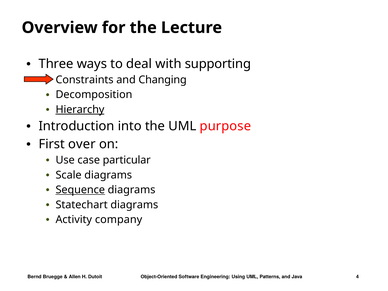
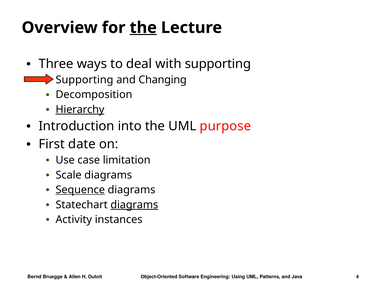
the at (143, 28) underline: none -> present
Constraints at (85, 80): Constraints -> Supporting
over: over -> date
particular: particular -> limitation
diagrams at (134, 205) underline: none -> present
company: company -> instances
